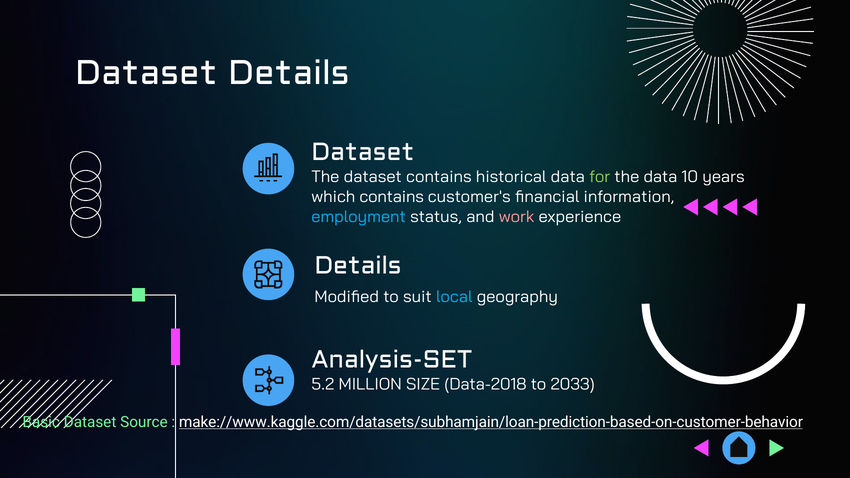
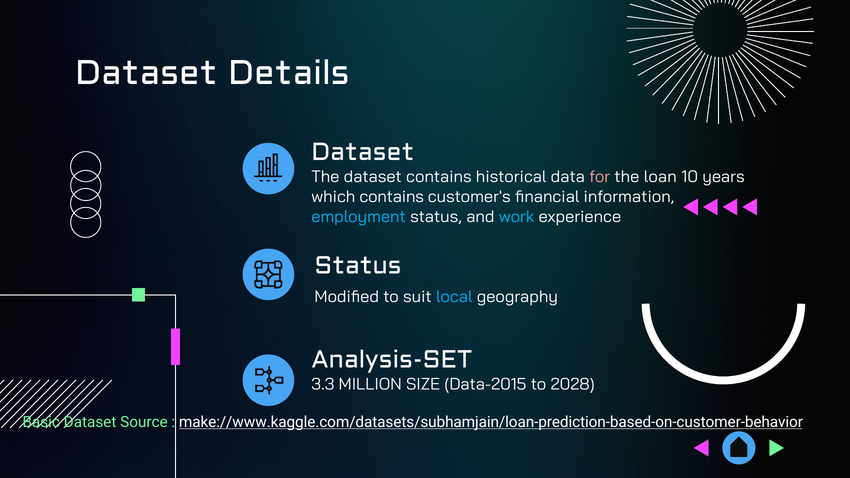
for colour: light green -> pink
the data: data -> loan
work colour: pink -> light blue
Details at (358, 265): Details -> Status
5.2: 5.2 -> 3.3
Data-2018: Data-2018 -> Data-2015
2033: 2033 -> 2028
